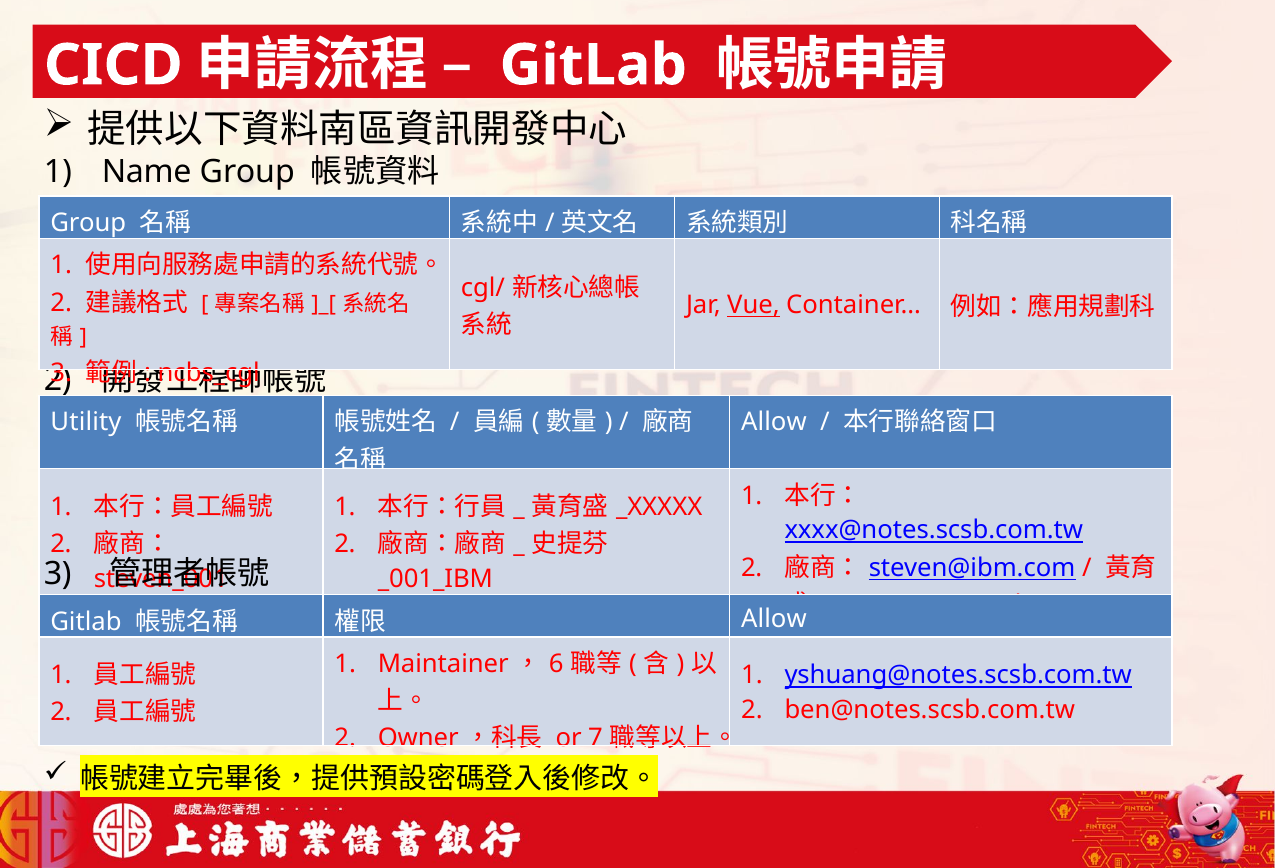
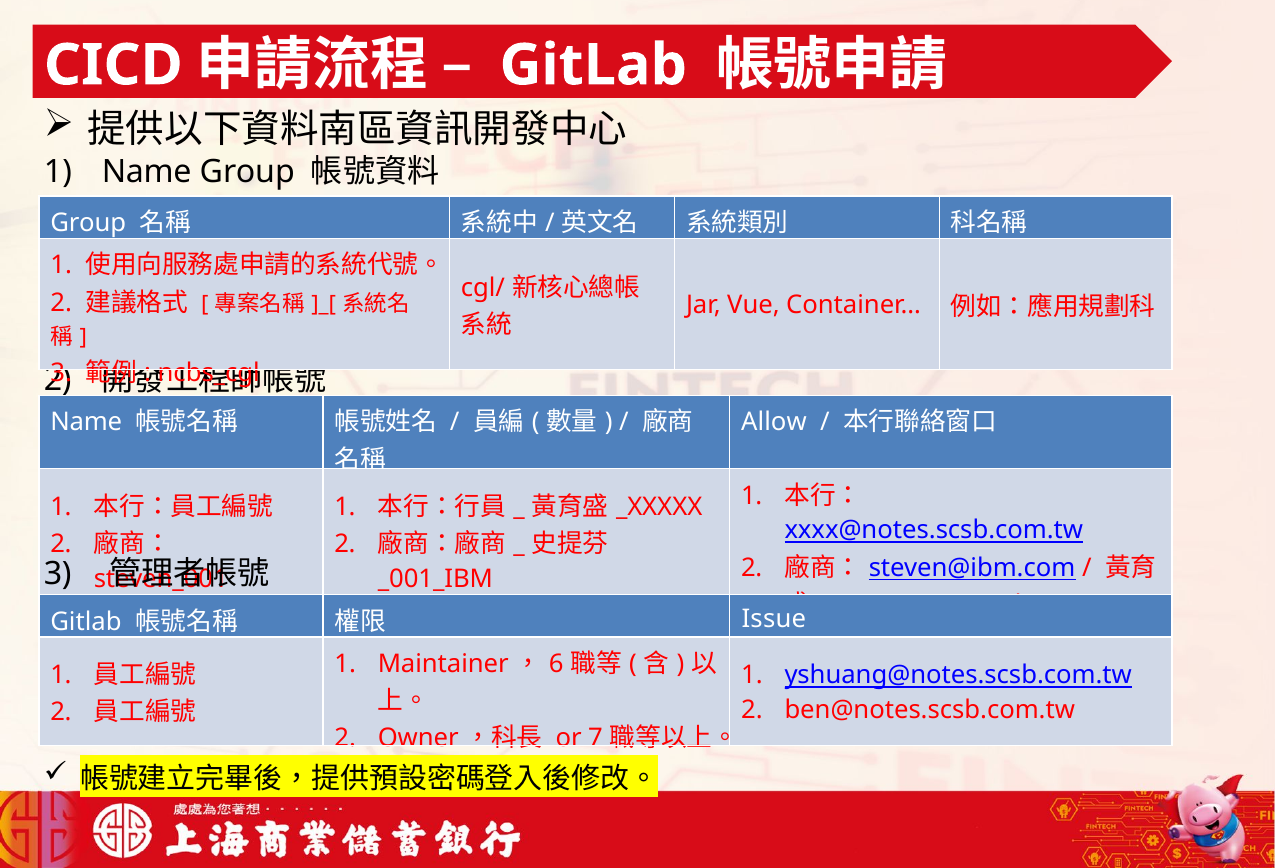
Vue underline: present -> none
Utility at (86, 422): Utility -> Name
Allow at (774, 619): Allow -> Issue
